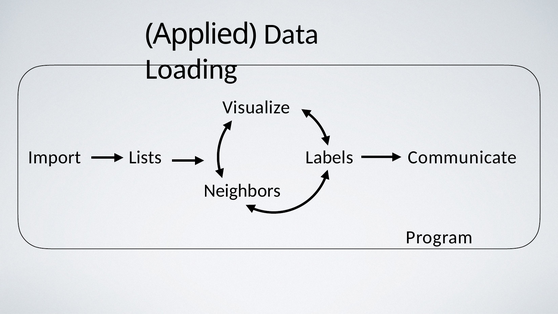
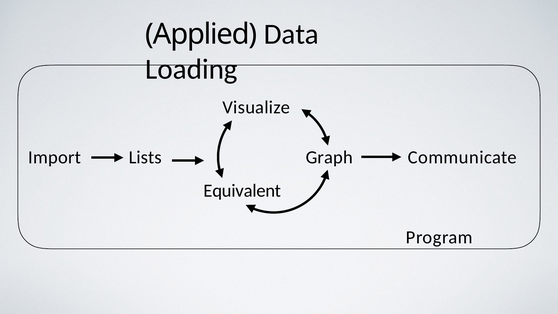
Labels: Labels -> Graph
Neighbors: Neighbors -> Equivalent
